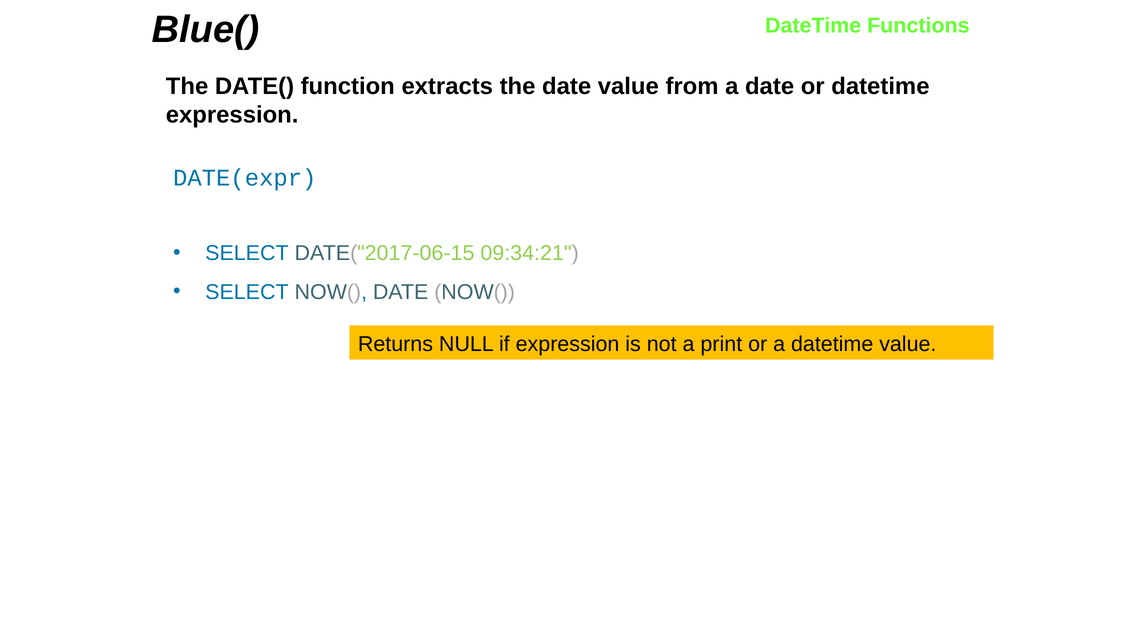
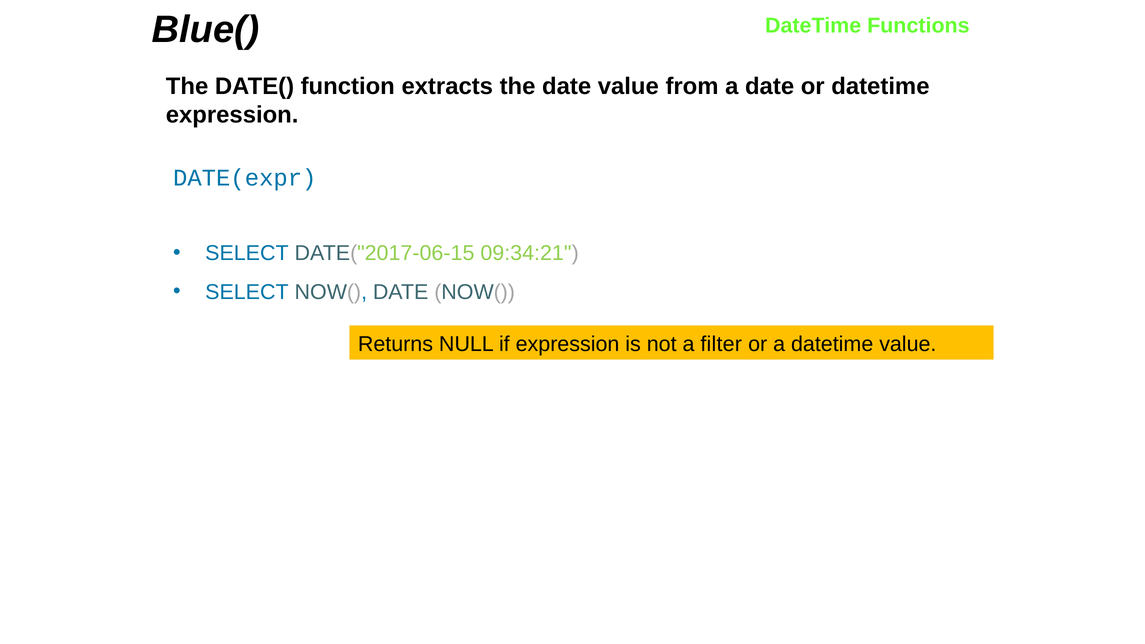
print: print -> filter
